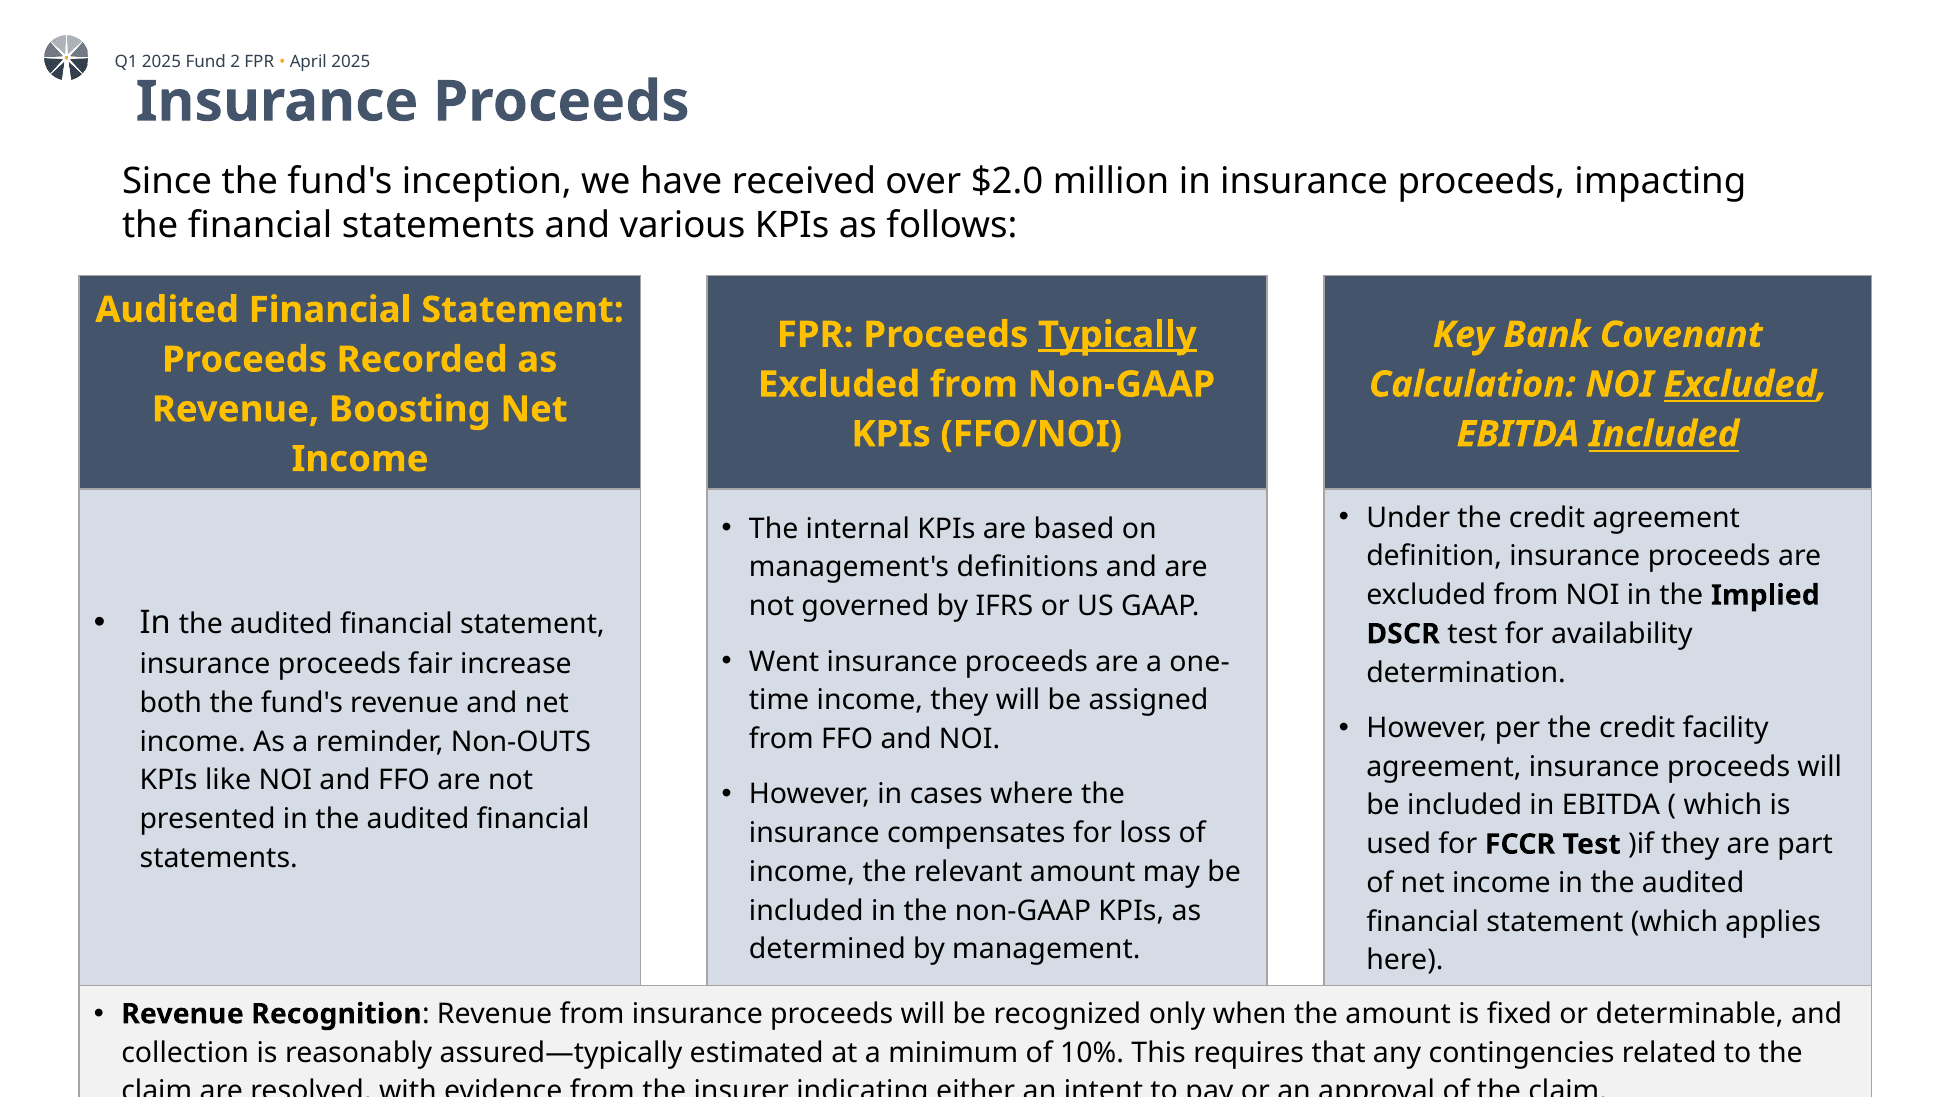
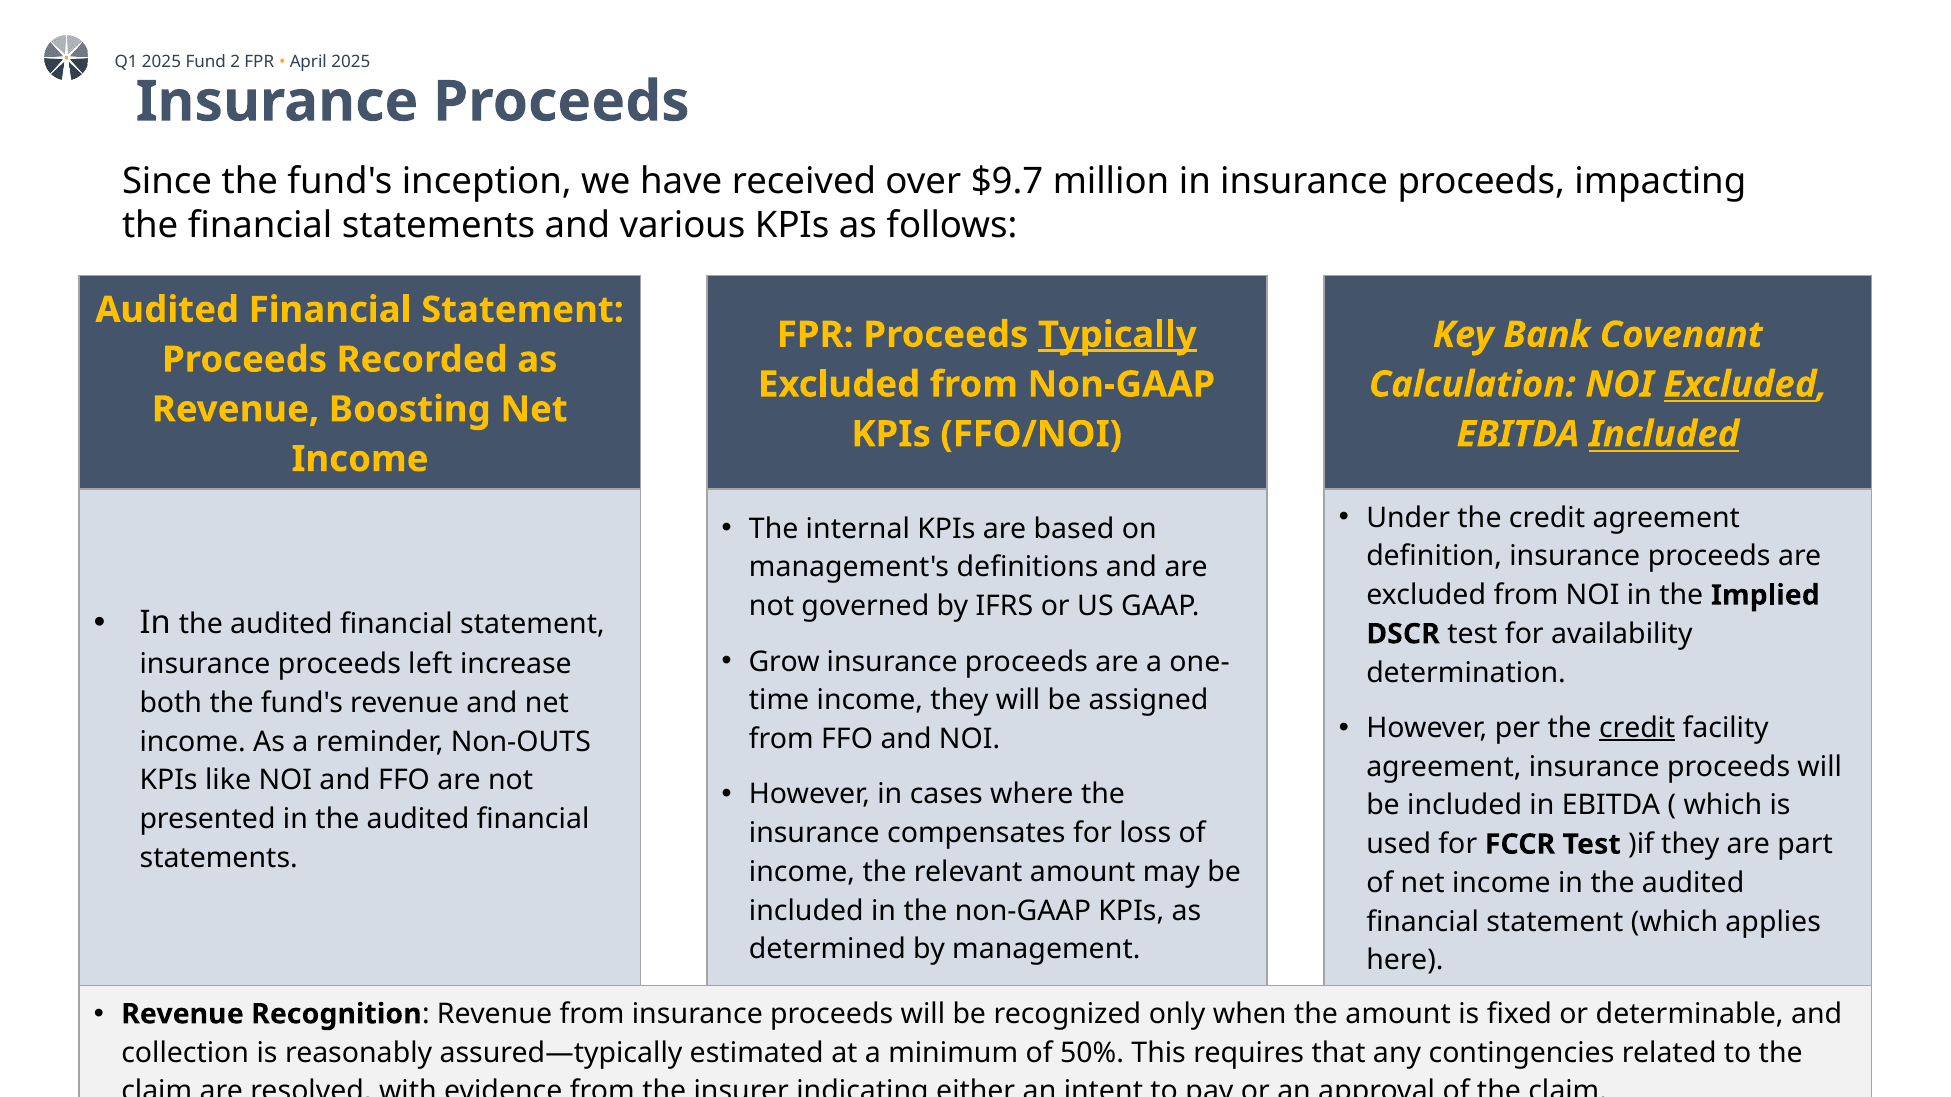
$2.0: $2.0 -> $9.7
Went: Went -> Grow
fair: fair -> left
credit at (1637, 728) underline: none -> present
10%: 10% -> 50%
